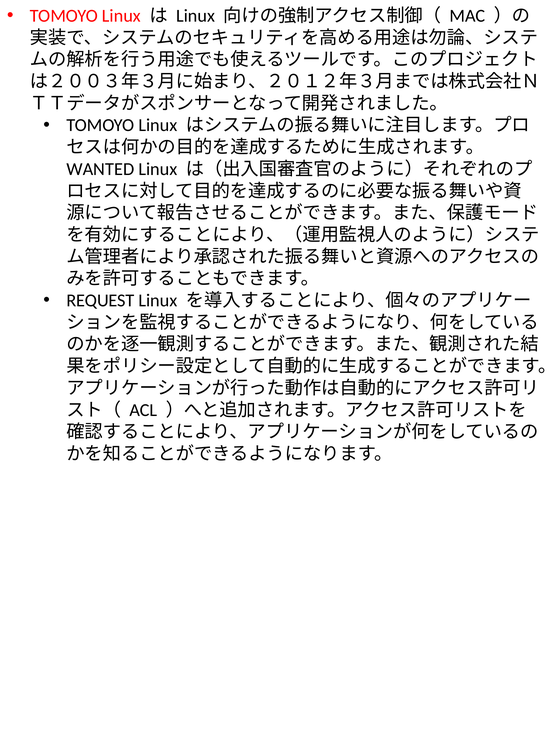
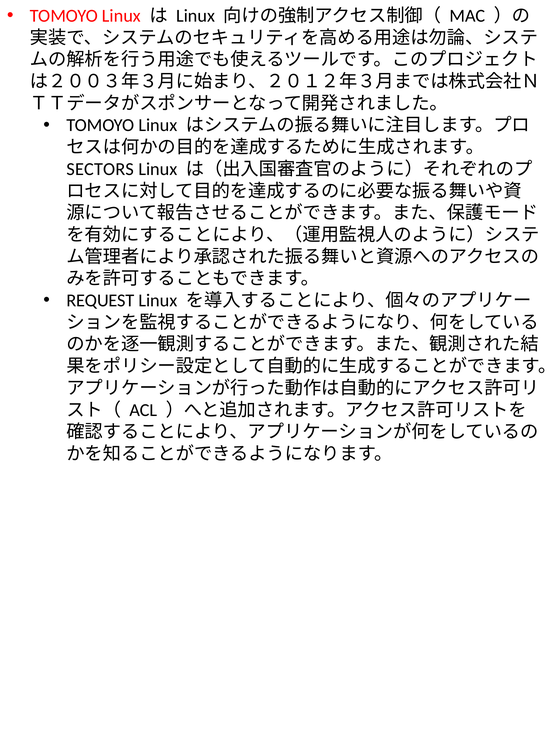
WANTED: WANTED -> SECTORS
